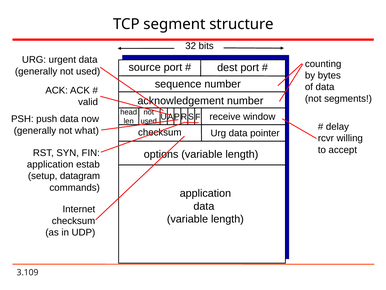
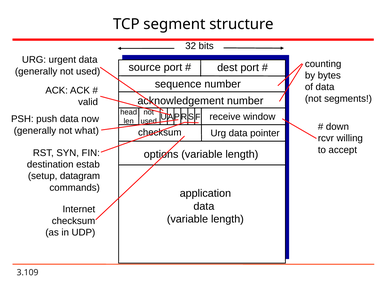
delay: delay -> down
application at (50, 164): application -> destination
